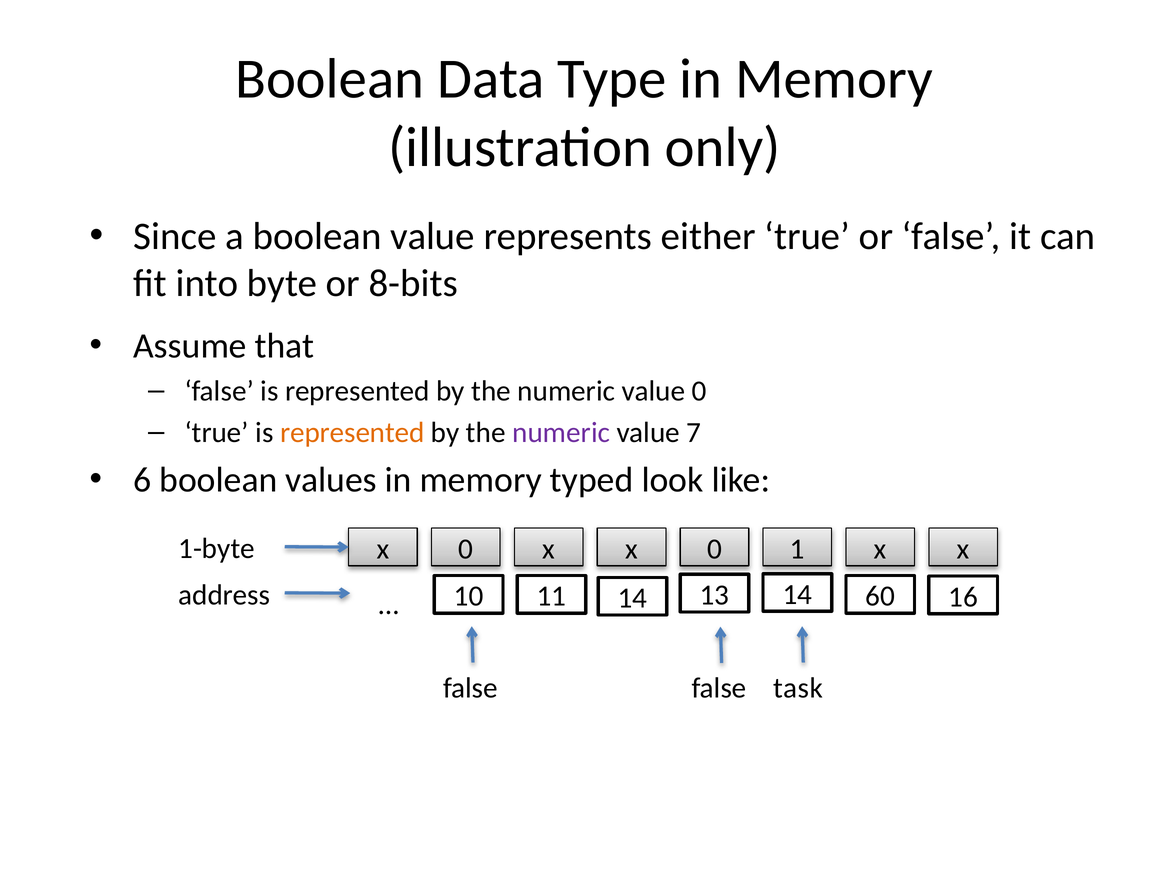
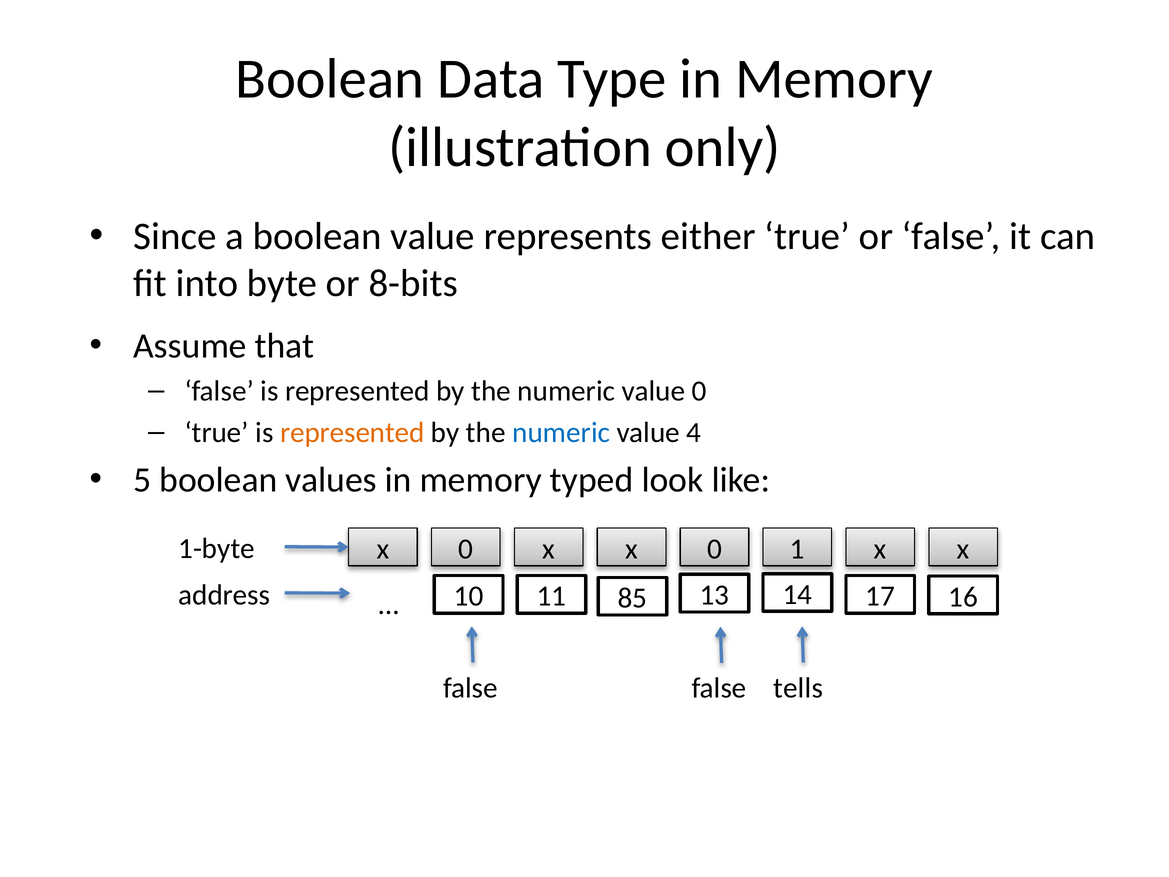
numeric at (561, 433) colour: purple -> blue
7: 7 -> 4
6: 6 -> 5
60: 60 -> 17
11 14: 14 -> 85
task: task -> tells
